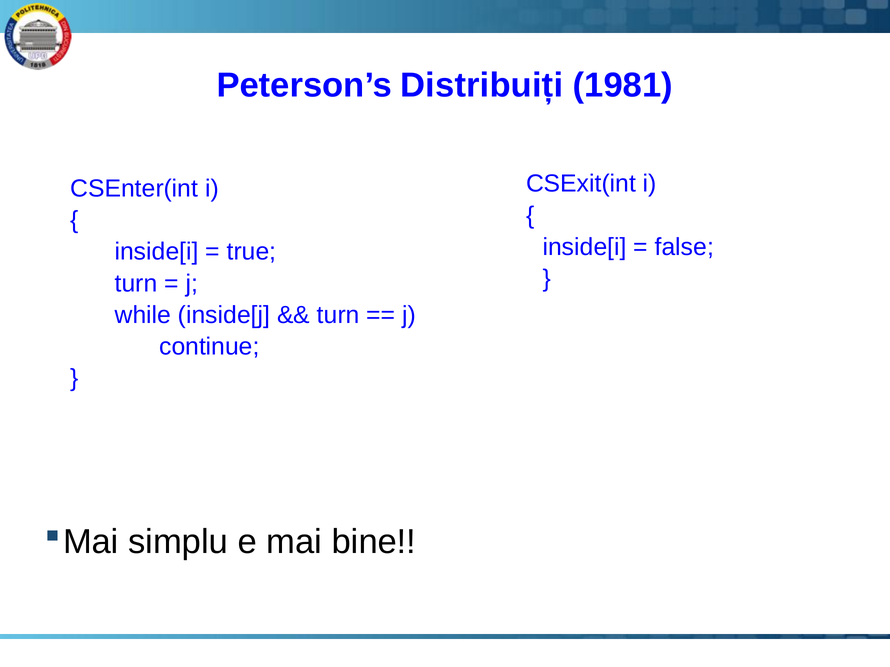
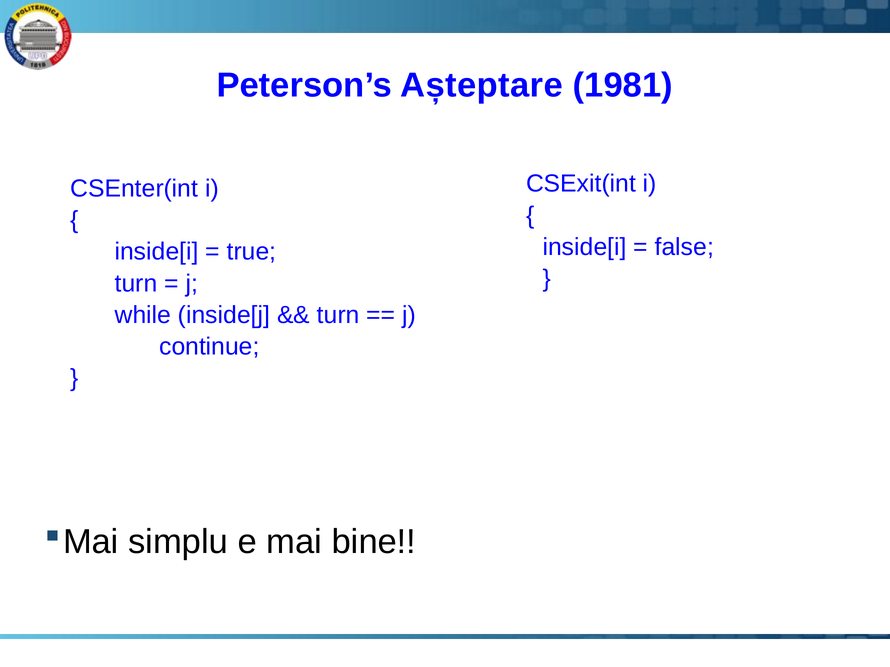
Distribuiți: Distribuiți -> Așteptare
